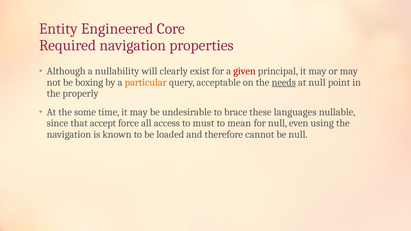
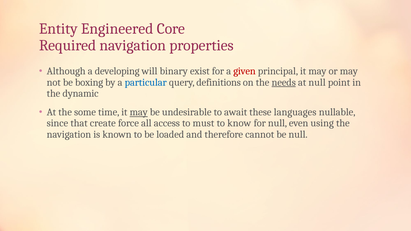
nullability: nullability -> developing
clearly: clearly -> binary
particular colour: orange -> blue
acceptable: acceptable -> definitions
properly: properly -> dynamic
may at (139, 112) underline: none -> present
brace: brace -> await
accept: accept -> create
mean: mean -> know
